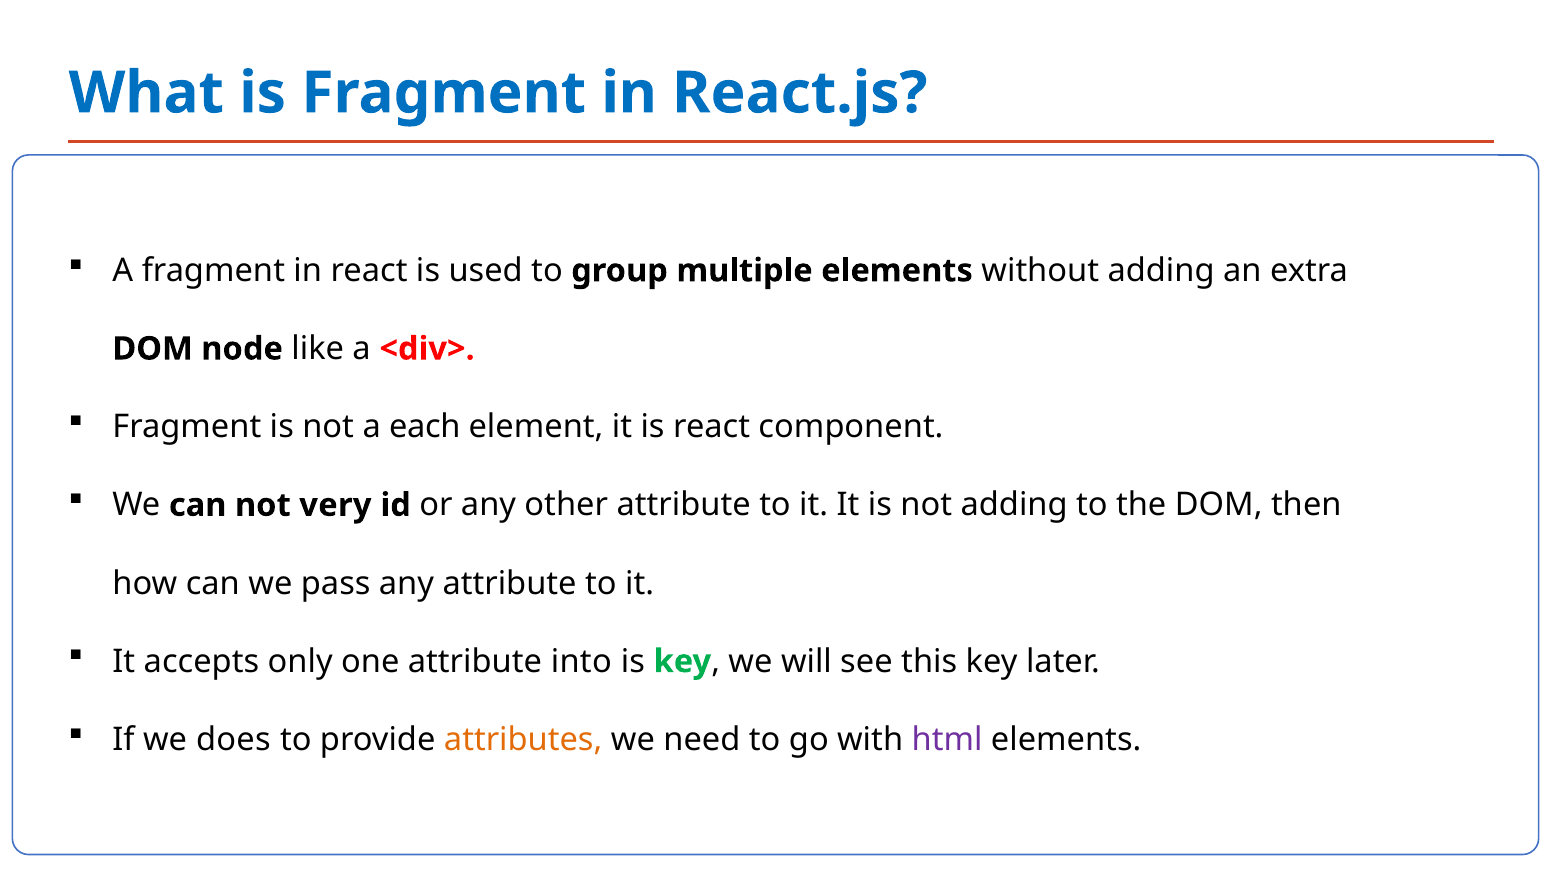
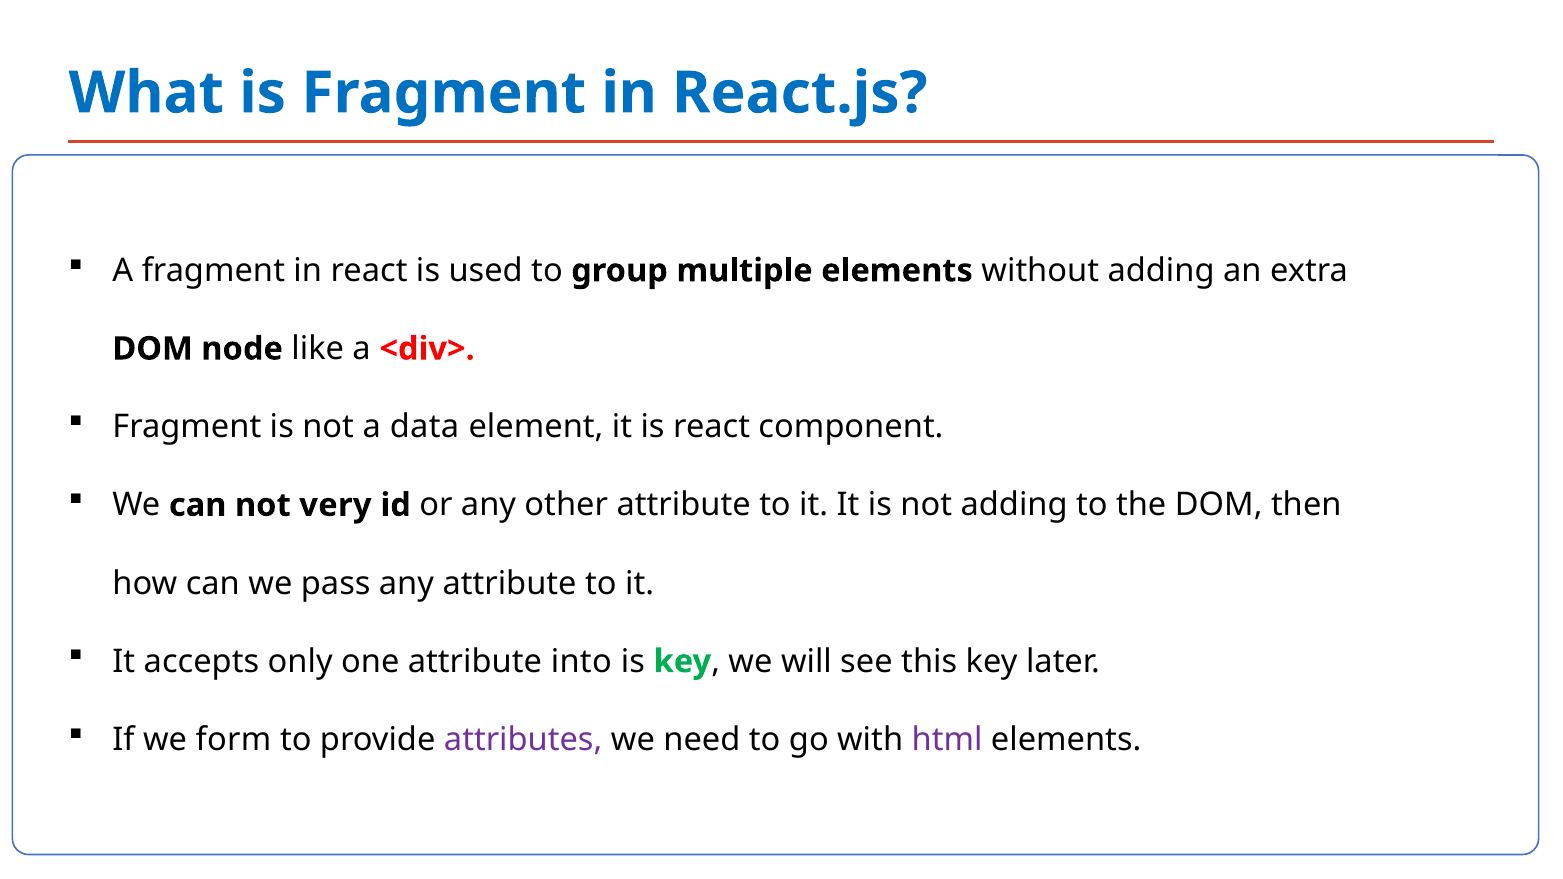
each: each -> data
does: does -> form
attributes colour: orange -> purple
